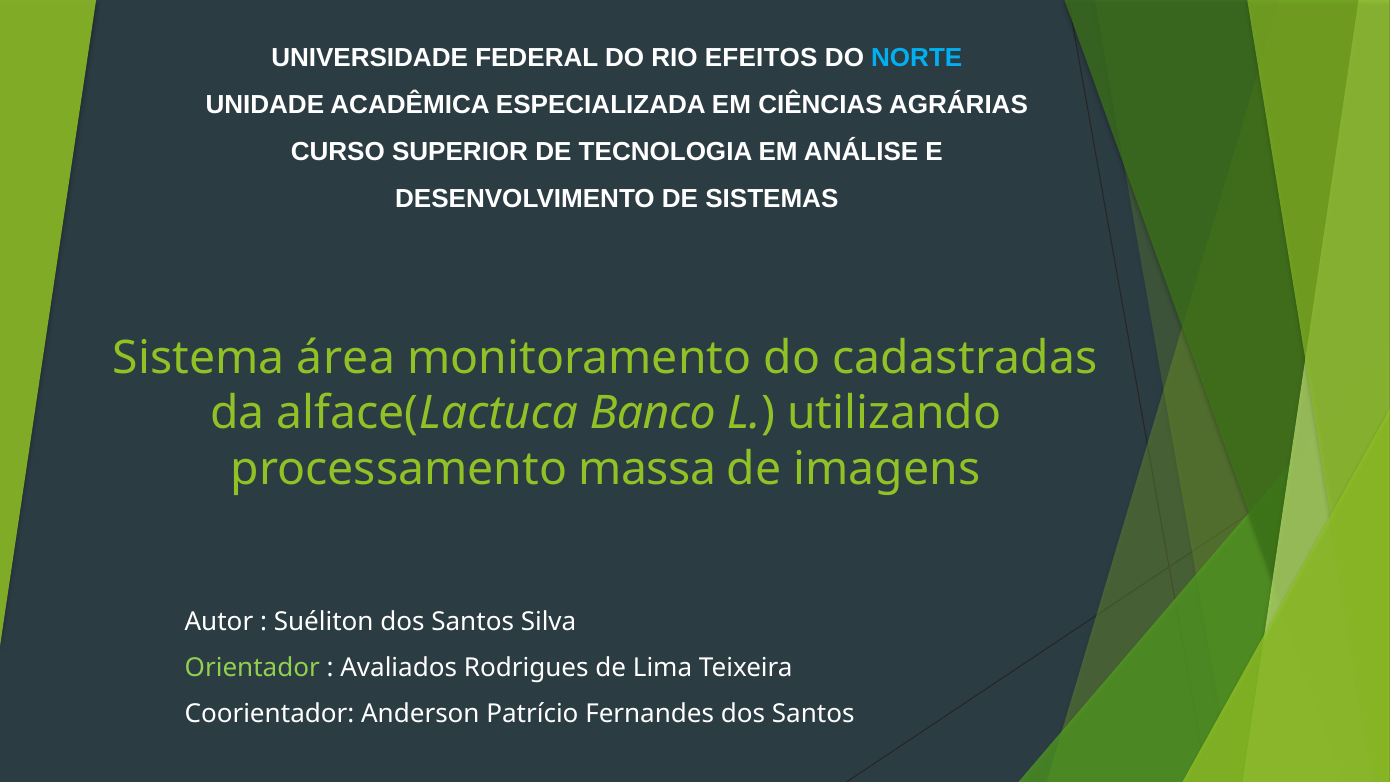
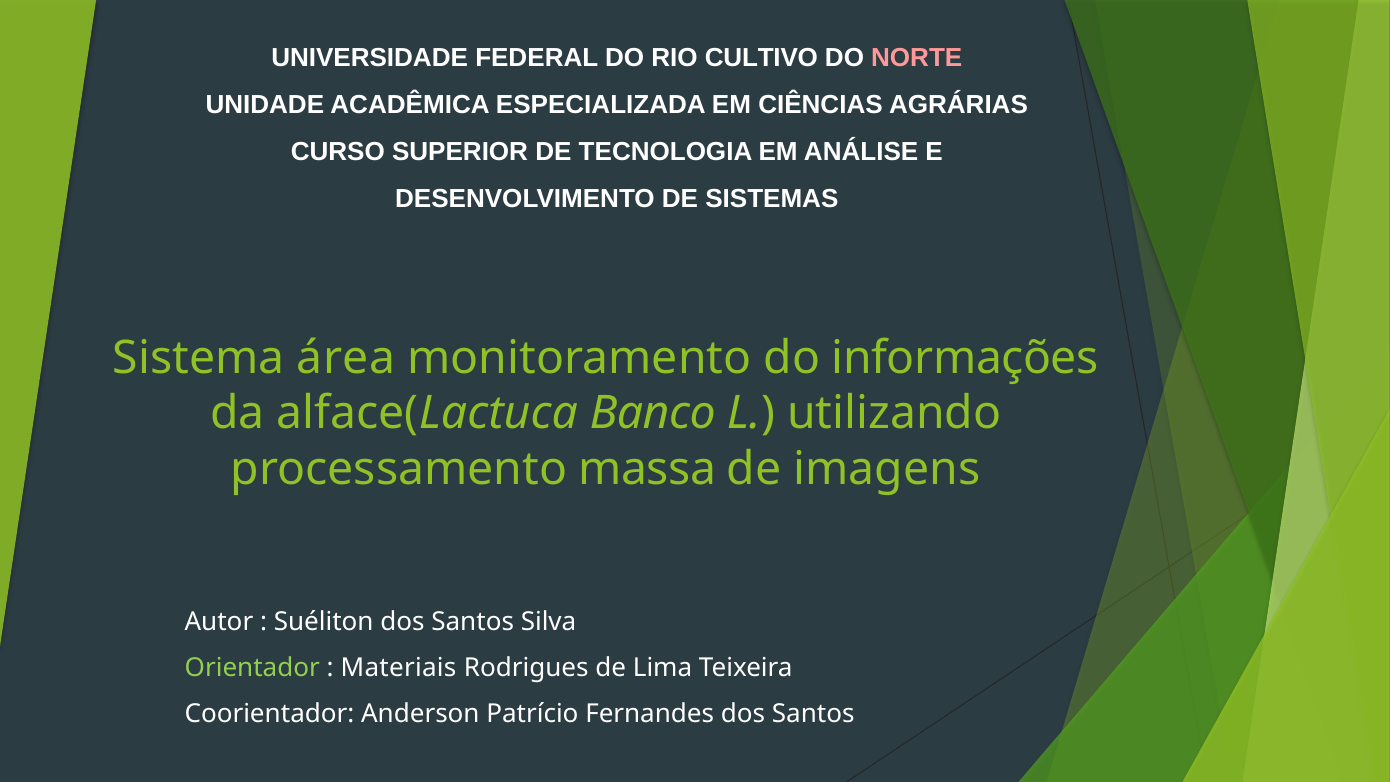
EFEITOS: EFEITOS -> CULTIVO
NORTE colour: light blue -> pink
cadastradas: cadastradas -> informações
Avaliados: Avaliados -> Materiais
